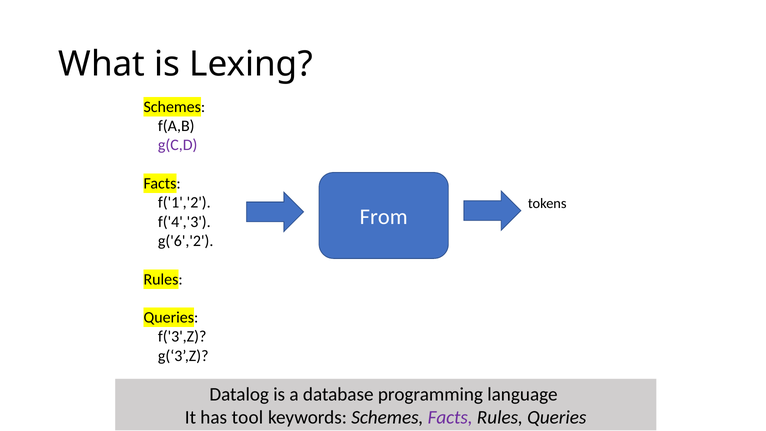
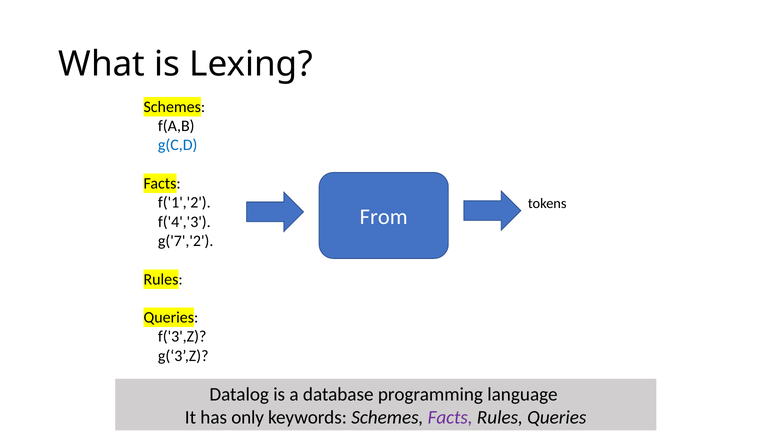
g(C,D colour: purple -> blue
g('6','2: g('6','2 -> g('7','2
tool: tool -> only
